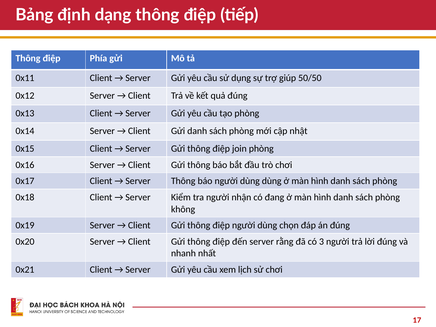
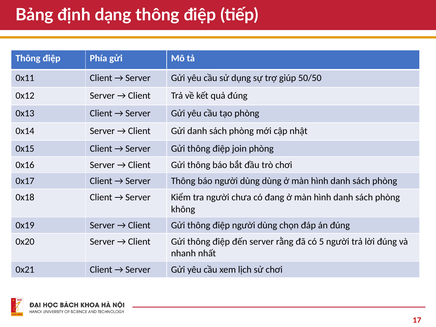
nhận: nhận -> chưa
3: 3 -> 5
